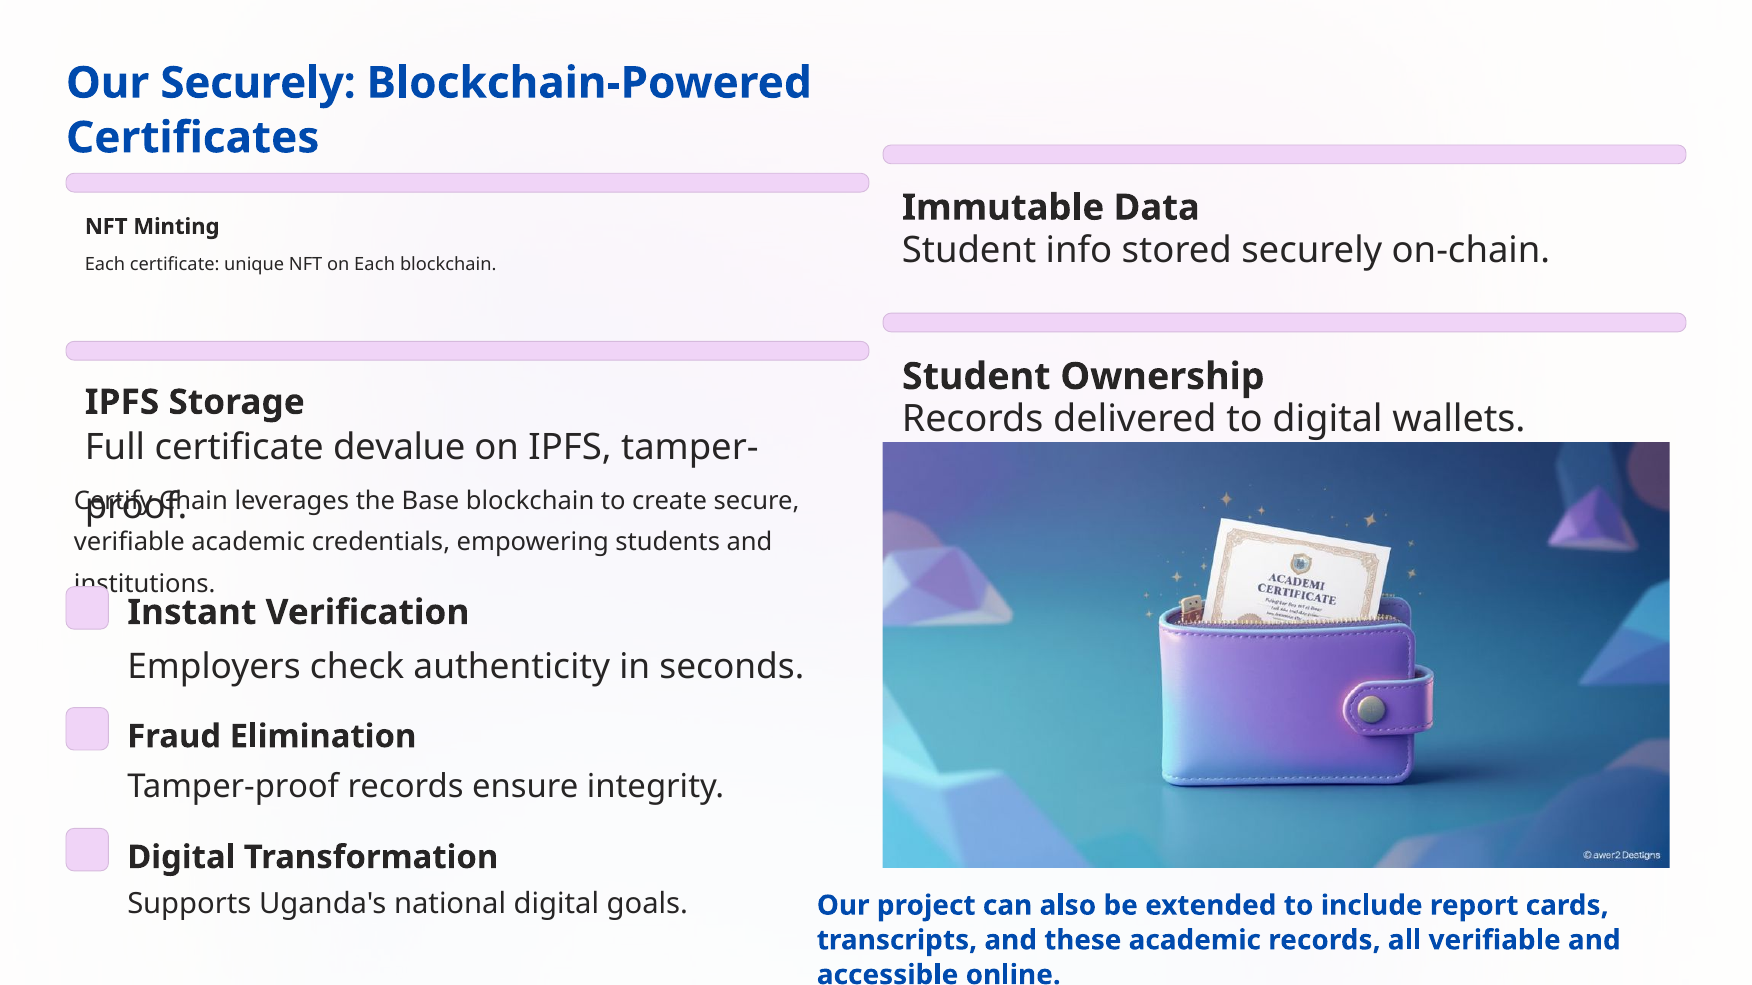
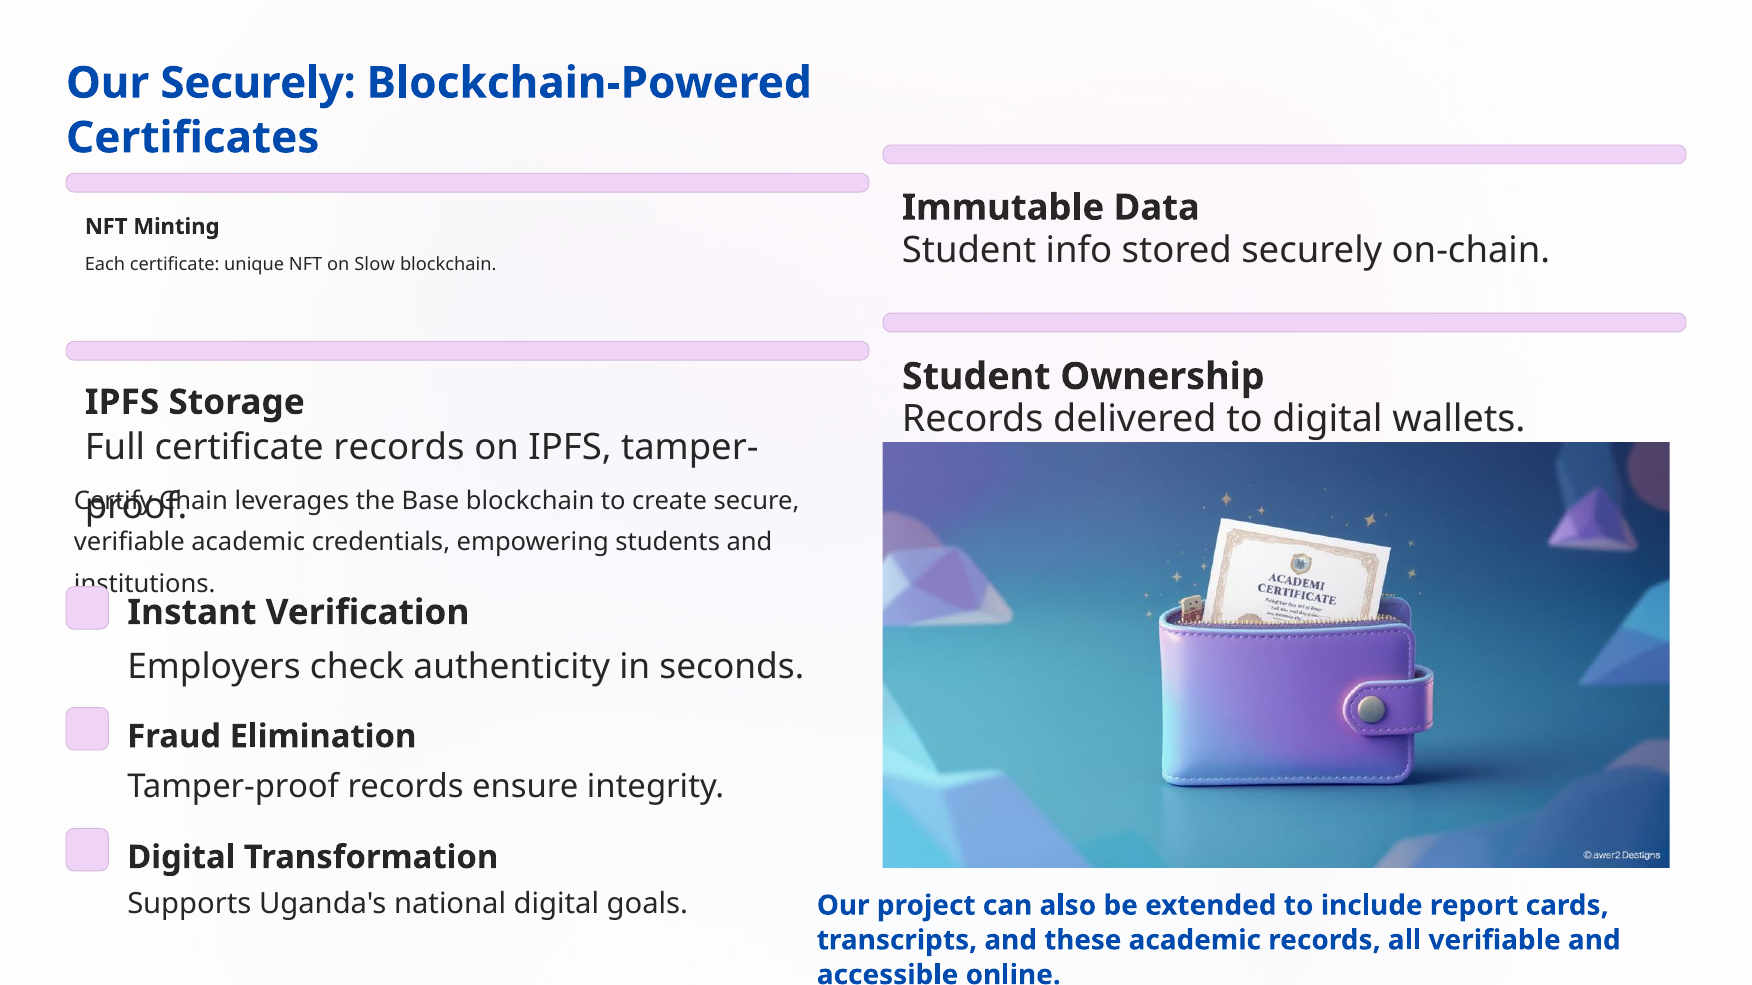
on Each: Each -> Slow
certificate devalue: devalue -> records
